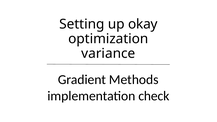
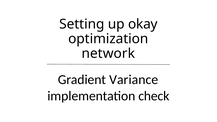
variance: variance -> network
Methods: Methods -> Variance
